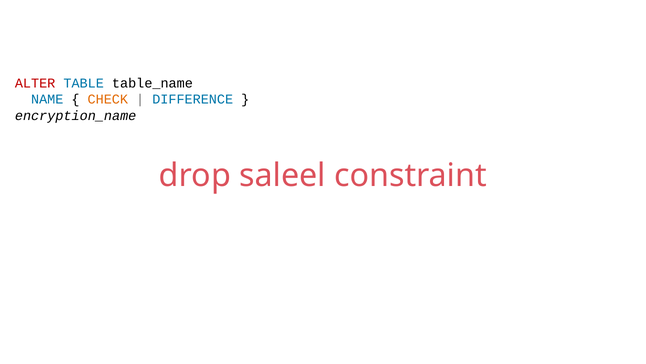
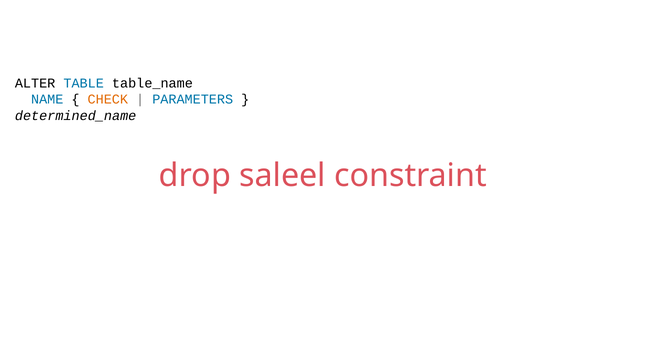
ALTER colour: red -> black
DIFFERENCE: DIFFERENCE -> PARAMETERS
encryption_name: encryption_name -> determined_name
